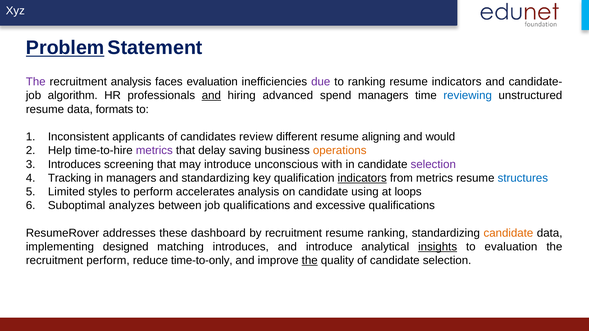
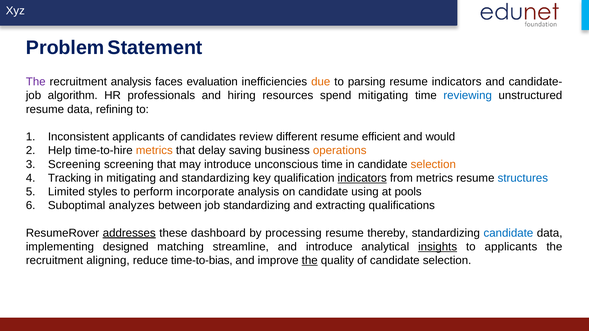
Problem underline: present -> none
due colour: purple -> orange
to ranking: ranking -> parsing
and at (211, 96) underline: present -> none
advanced: advanced -> resources
spend managers: managers -> mitigating
formats: formats -> refining
aligning: aligning -> efficient
metrics at (154, 151) colour: purple -> orange
Introduces at (74, 164): Introduces -> Screening
unconscious with: with -> time
selection at (433, 164) colour: purple -> orange
in managers: managers -> mitigating
accelerates: accelerates -> incorporate
loops: loops -> pools
job qualifications: qualifications -> standardizing
excessive: excessive -> extracting
addresses underline: none -> present
by recruitment: recruitment -> processing
resume ranking: ranking -> thereby
candidate at (508, 233) colour: orange -> blue
matching introduces: introduces -> streamline
to evaluation: evaluation -> applicants
recruitment perform: perform -> aligning
time-to-only: time-to-only -> time-to-bias
